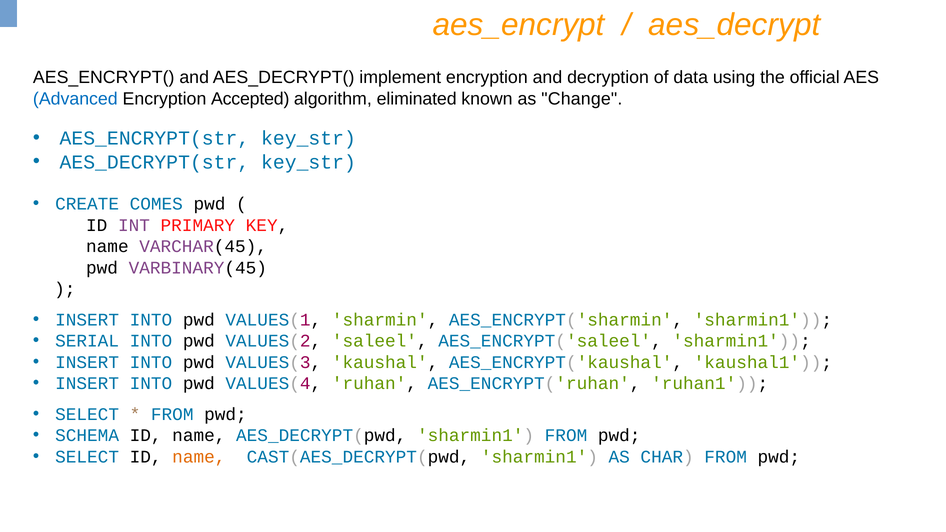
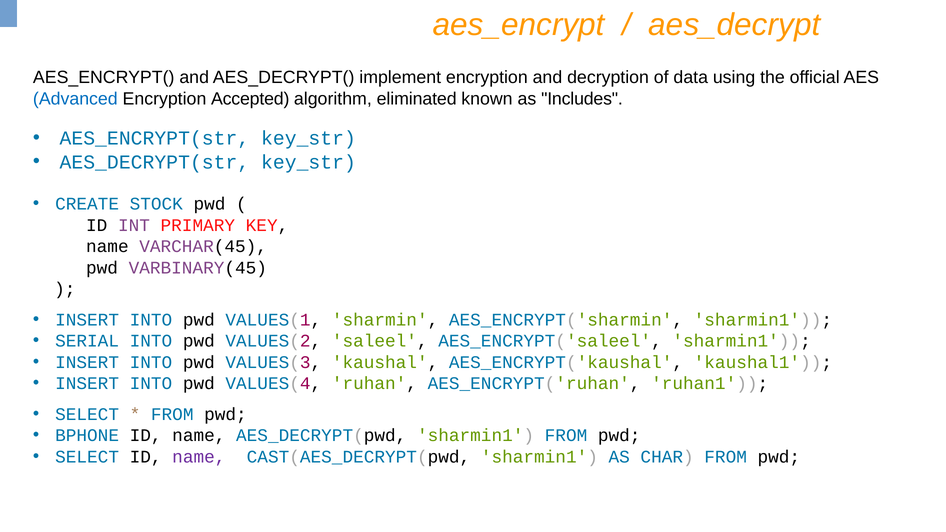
Change: Change -> Includes
COMES: COMES -> STOCK
SCHEMA: SCHEMA -> BPHONE
name at (199, 457) colour: orange -> purple
